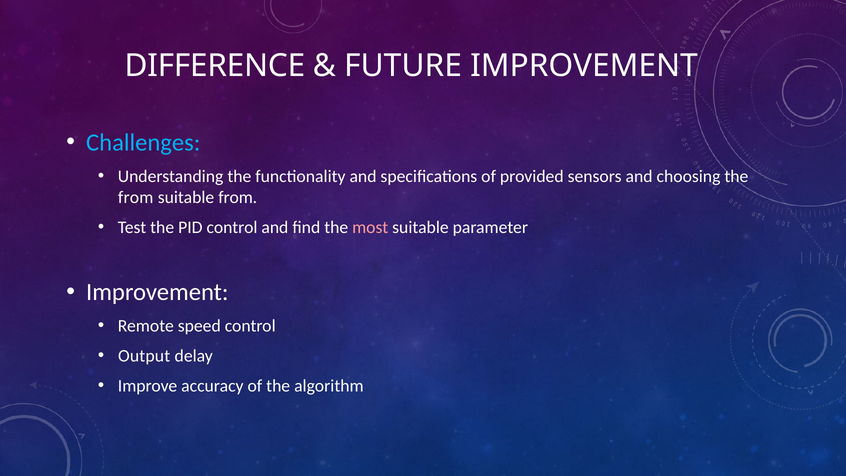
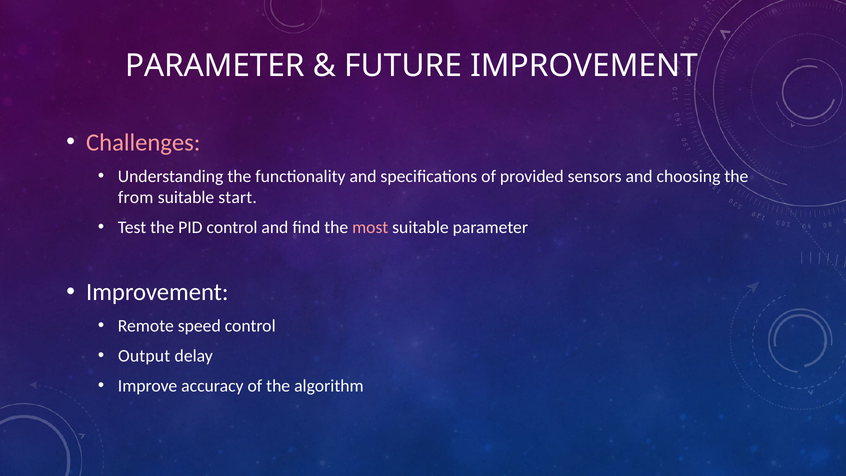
DIFFERENCE at (215, 66): DIFFERENCE -> PARAMETER
Challenges colour: light blue -> pink
suitable from: from -> start
